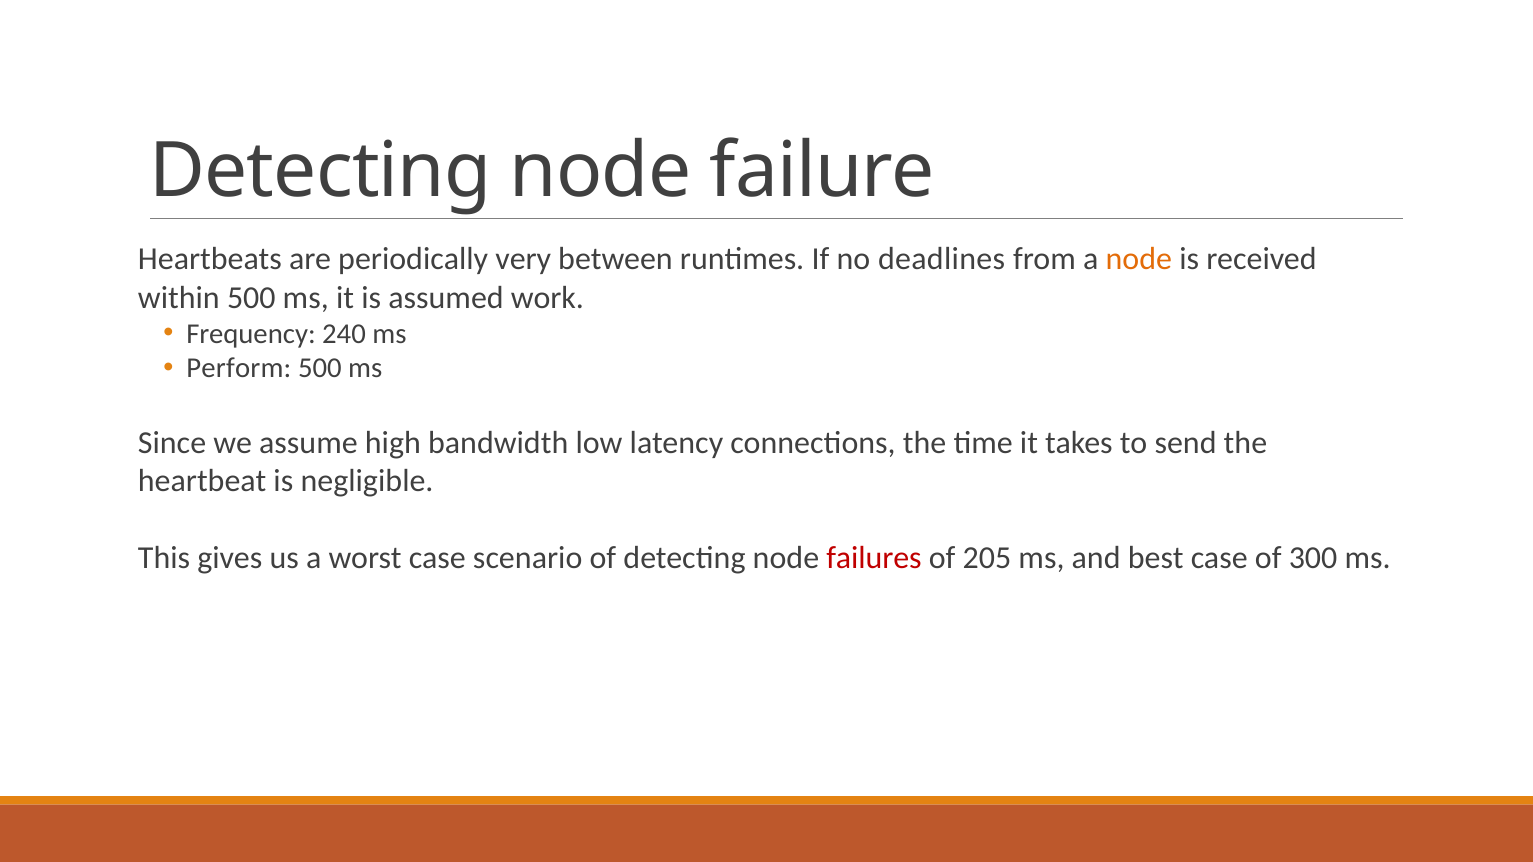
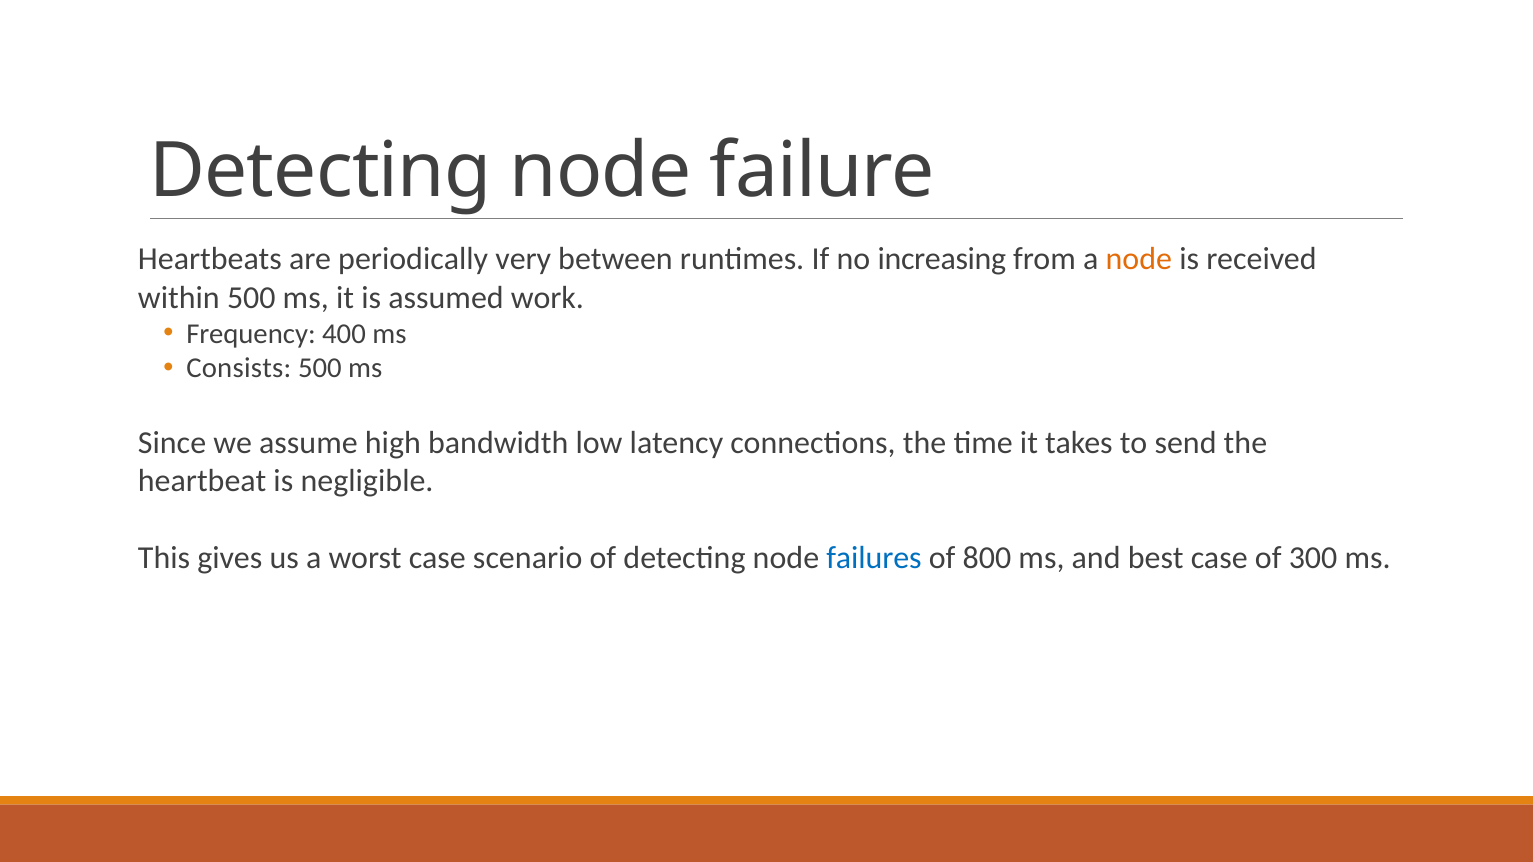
deadlines: deadlines -> increasing
240: 240 -> 400
Perform: Perform -> Consists
failures colour: red -> blue
205: 205 -> 800
